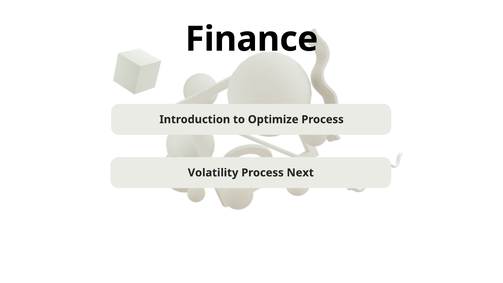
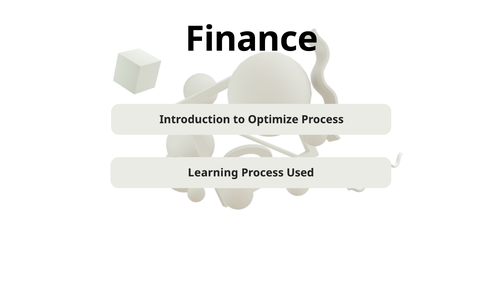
Volatility: Volatility -> Learning
Next: Next -> Used
